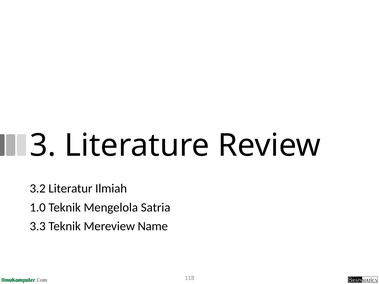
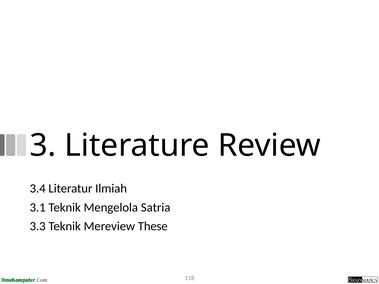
3.2: 3.2 -> 3.4
1.0: 1.0 -> 3.1
Name: Name -> These
